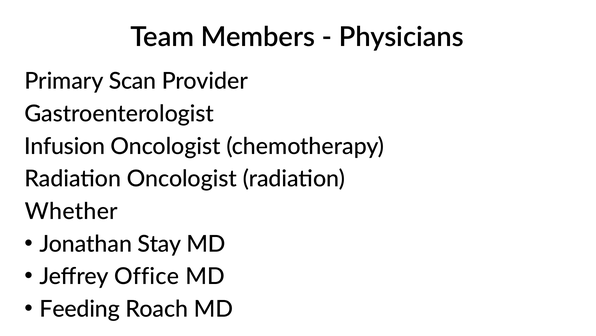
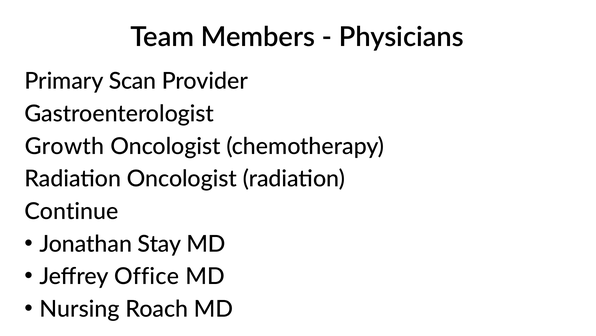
Infusion: Infusion -> Growth
Whether: Whether -> Continue
Feeding: Feeding -> Nursing
